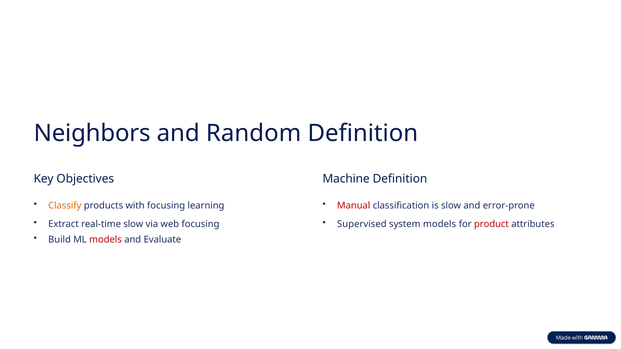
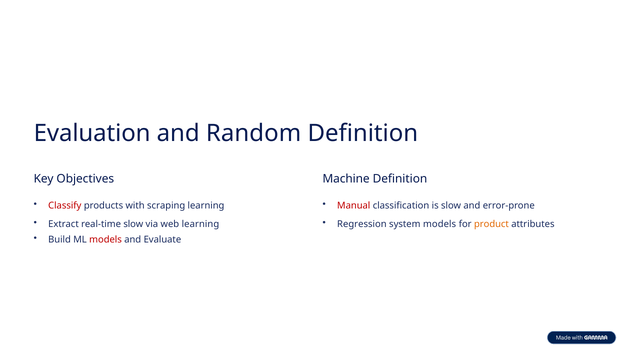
Neighbors: Neighbors -> Evaluation
Classify colour: orange -> red
with focusing: focusing -> scraping
web focusing: focusing -> learning
Supervised: Supervised -> Regression
product colour: red -> orange
